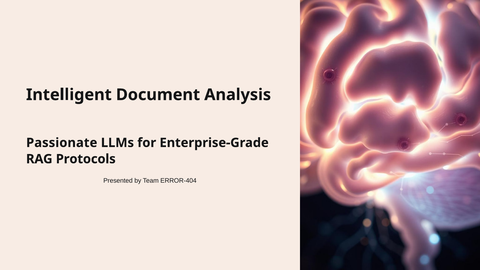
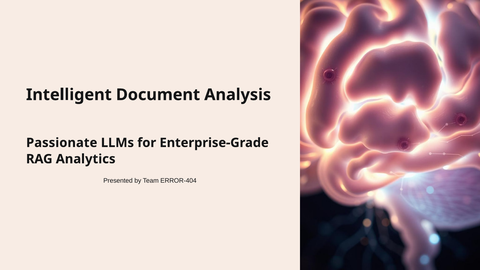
Protocols: Protocols -> Analytics
